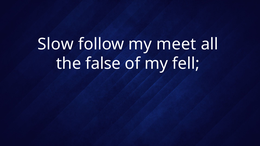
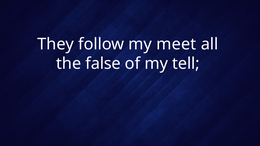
Slow: Slow -> They
fell: fell -> tell
